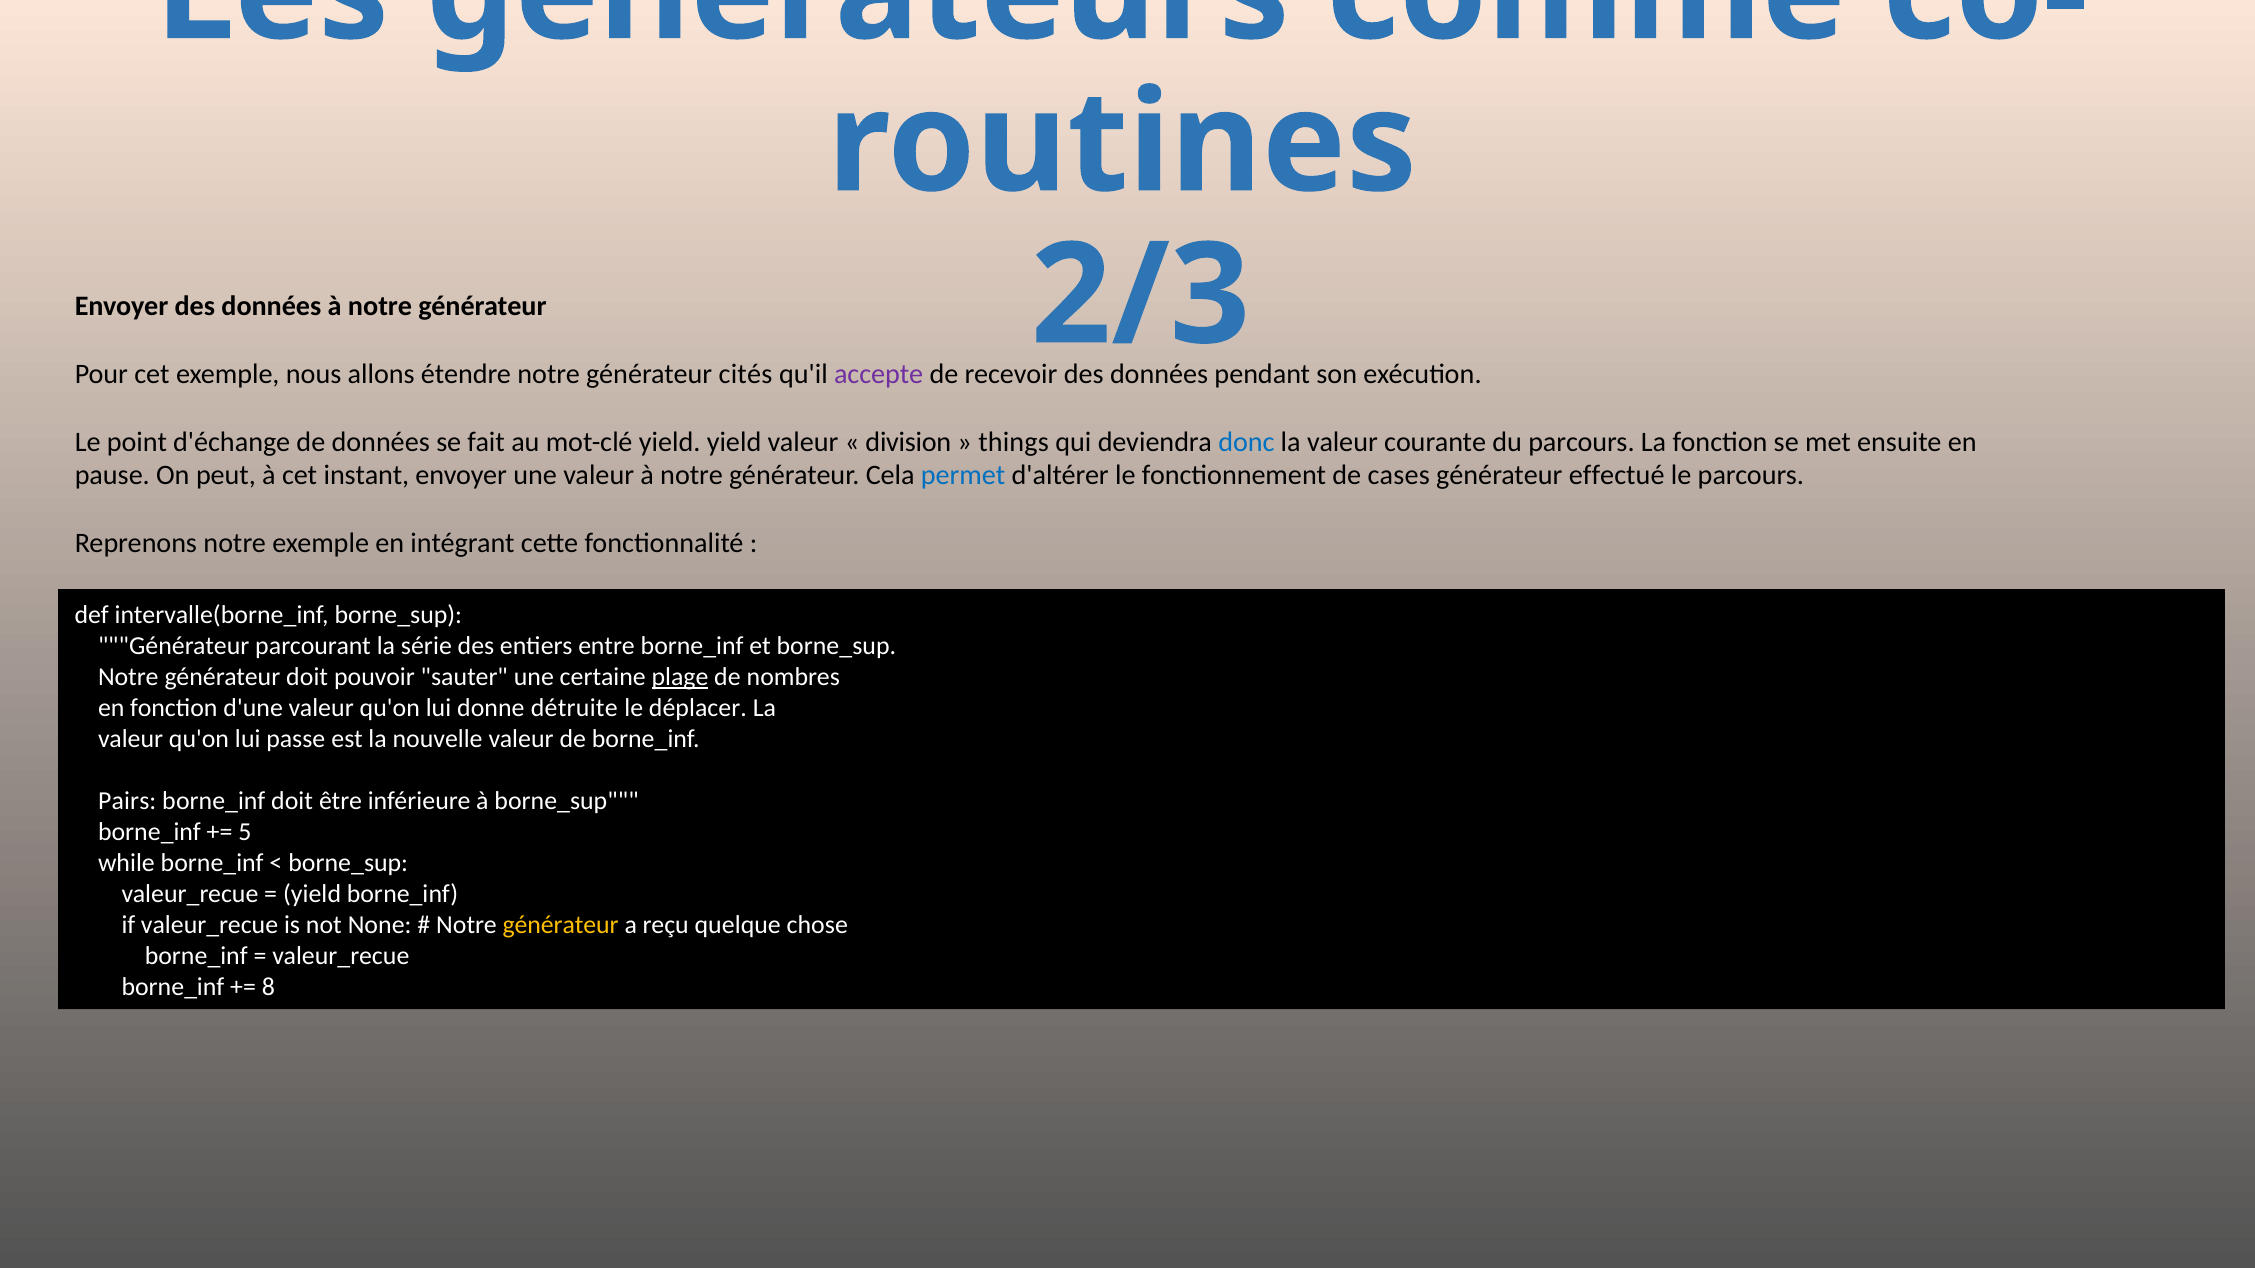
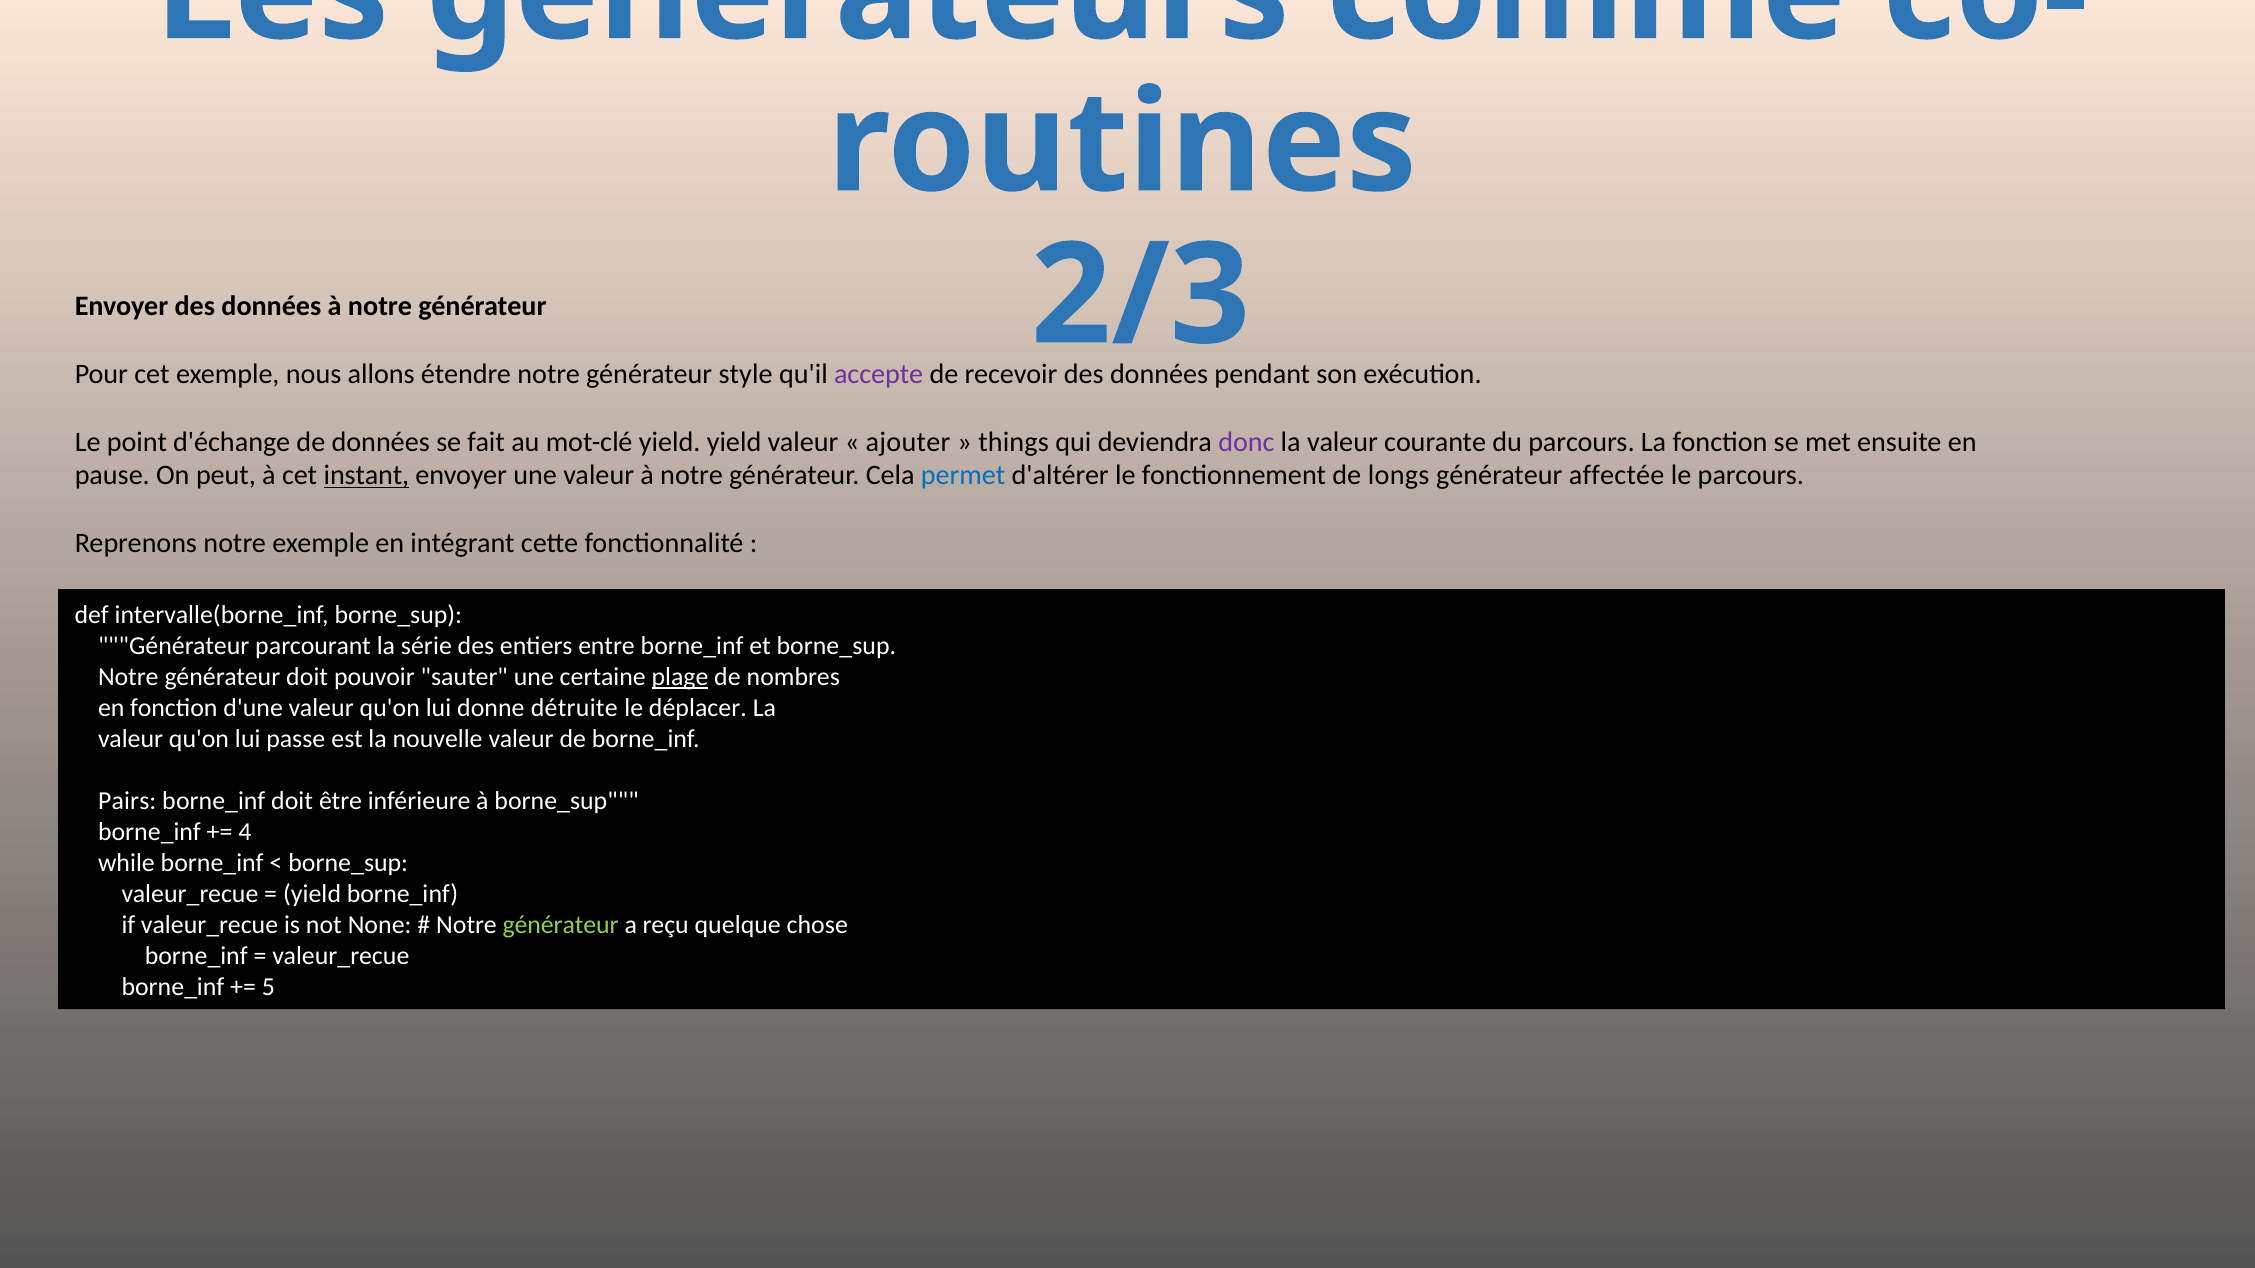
cités: cités -> style
division: division -> ajouter
donc colour: blue -> purple
instant underline: none -> present
cases: cases -> longs
effectué: effectué -> affectée
5: 5 -> 4
générateur at (561, 925) colour: yellow -> light green
8: 8 -> 5
